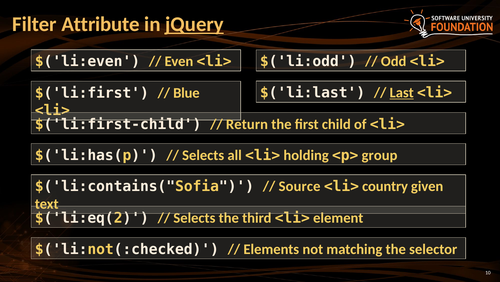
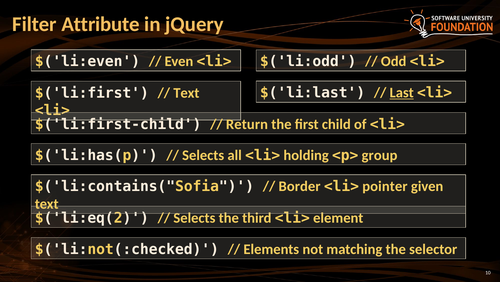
jQuery underline: present -> none
Blue at (186, 93): Blue -> Text
Source: Source -> Border
country: country -> pointer
